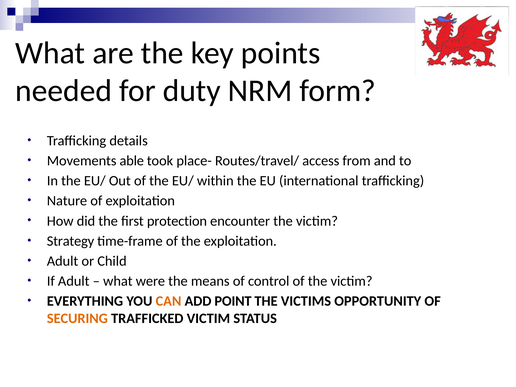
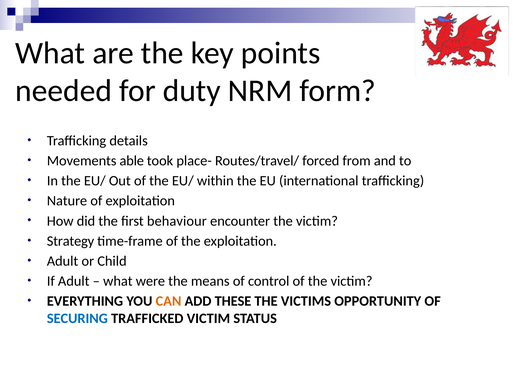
access: access -> forced
protection: protection -> behaviour
POINT: POINT -> THESE
SECURING colour: orange -> blue
